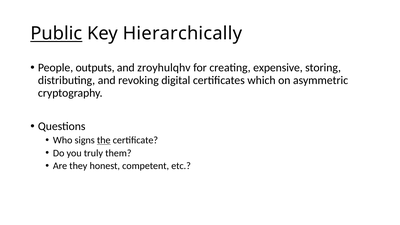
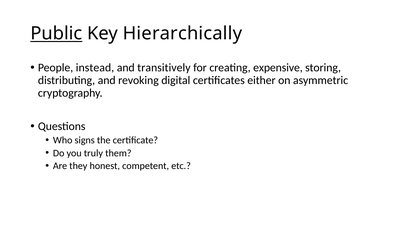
outputs: outputs -> instead
zroyhulqhv: zroyhulqhv -> transitively
which: which -> either
the underline: present -> none
